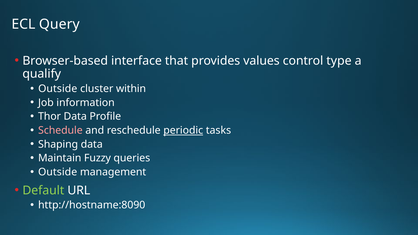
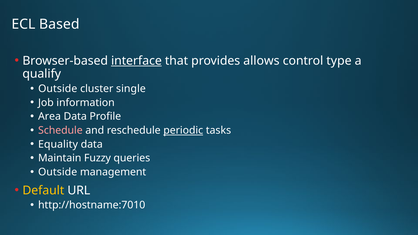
Query: Query -> Based
interface underline: none -> present
values: values -> allows
within: within -> single
Thor: Thor -> Area
Shaping: Shaping -> Equality
Default colour: light green -> yellow
http://hostname:8090: http://hostname:8090 -> http://hostname:7010
